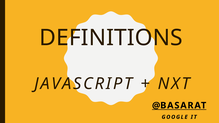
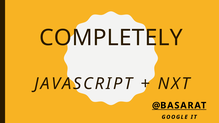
DEFINITIONS: DEFINITIONS -> COMPLETELY
